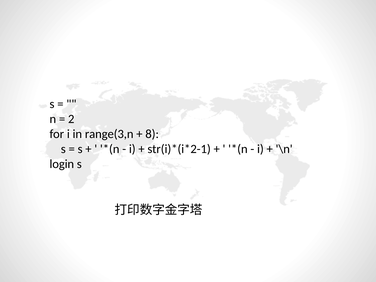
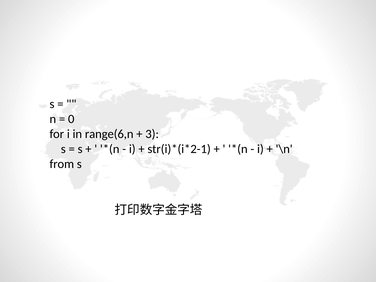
2: 2 -> 0
range(3,n: range(3,n -> range(6,n
8: 8 -> 3
login: login -> from
